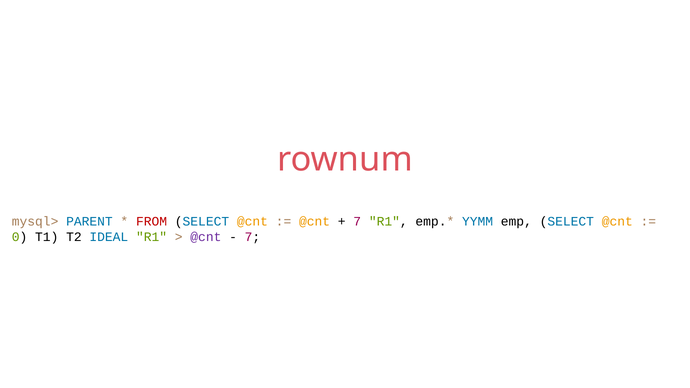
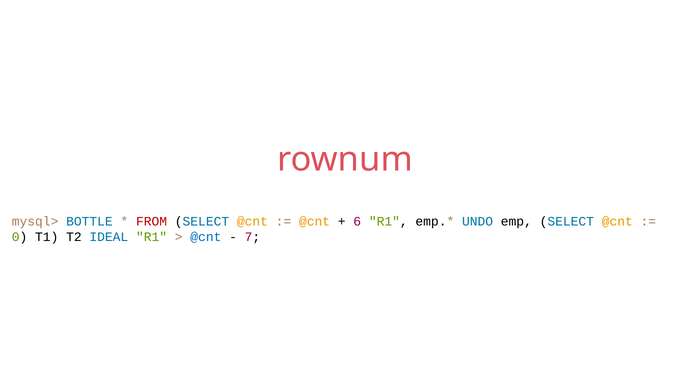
PARENT: PARENT -> BOTTLE
7 at (357, 222): 7 -> 6
YYMM: YYMM -> UNDO
@cnt at (206, 237) colour: purple -> blue
